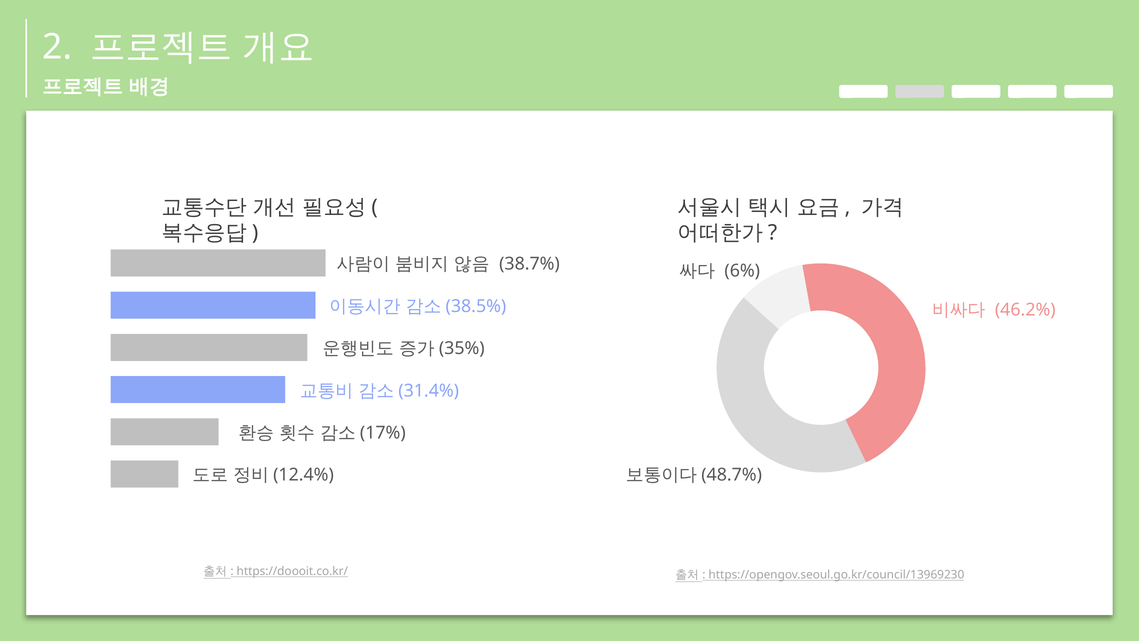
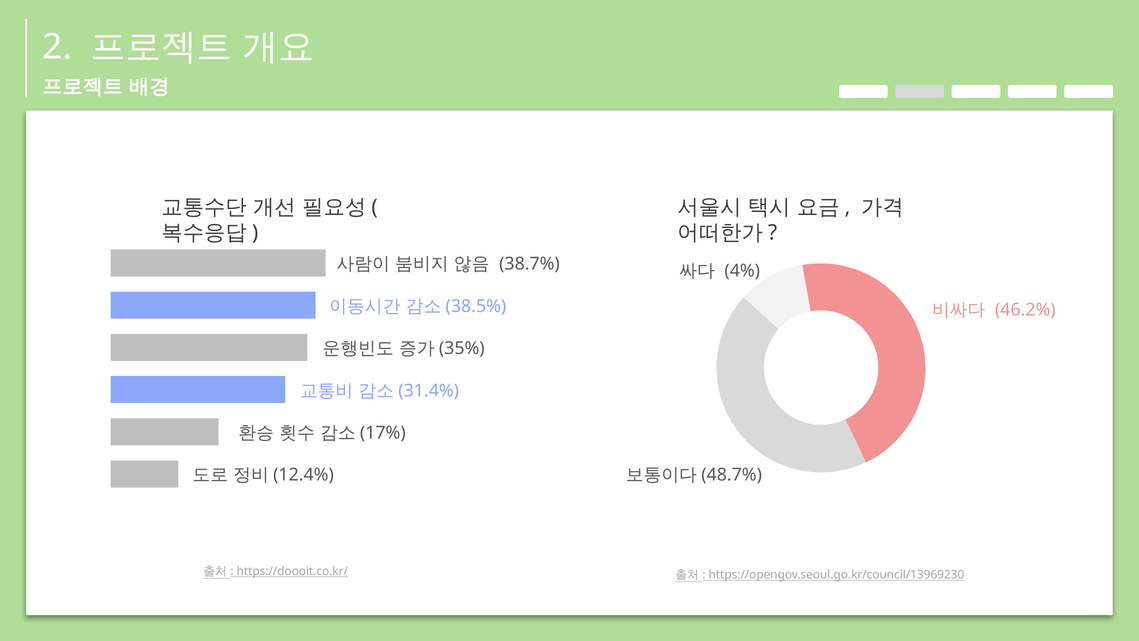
6%: 6% -> 4%
